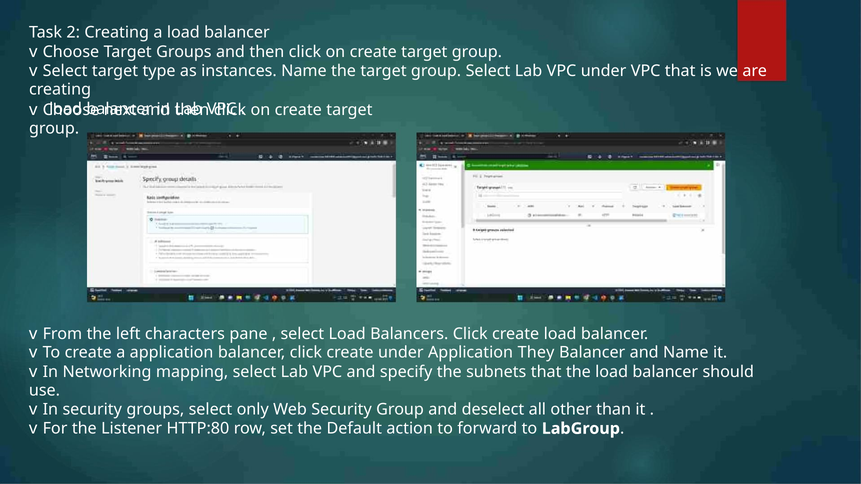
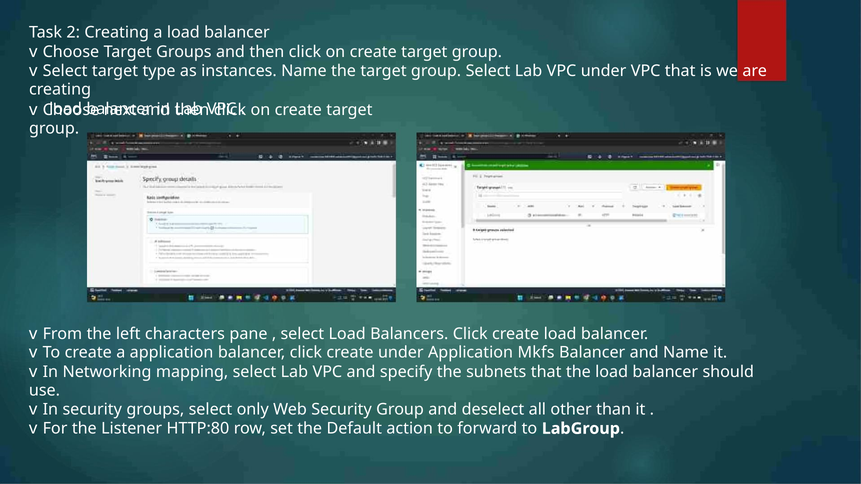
They: They -> Mkfs
